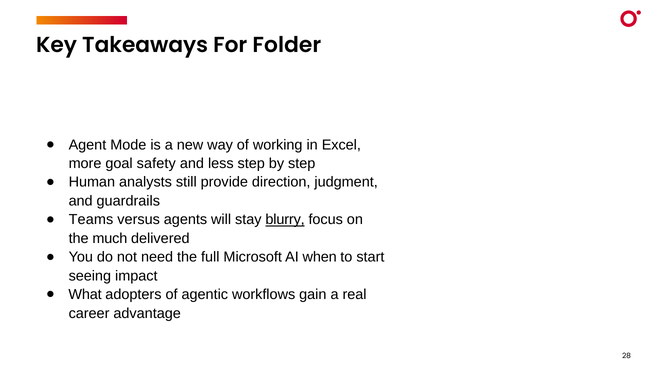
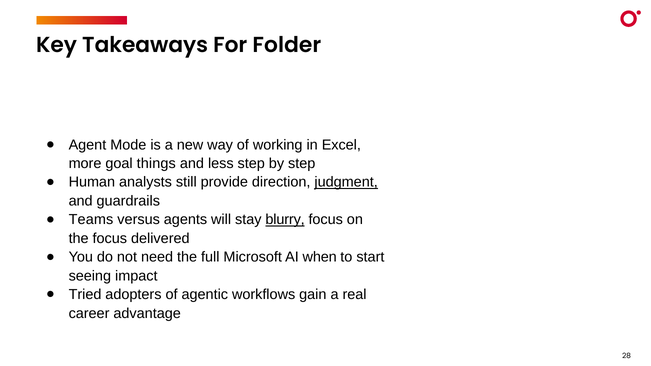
safety: safety -> things
judgment underline: none -> present
the much: much -> focus
What: What -> Tried
